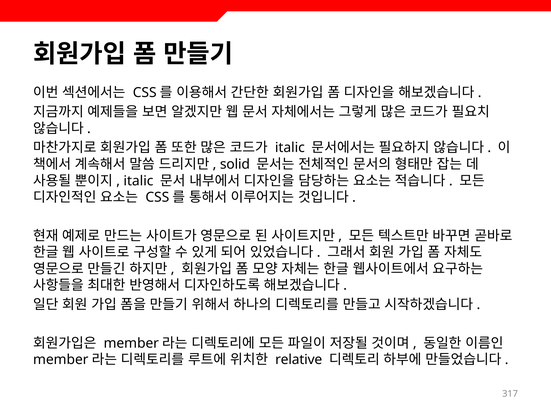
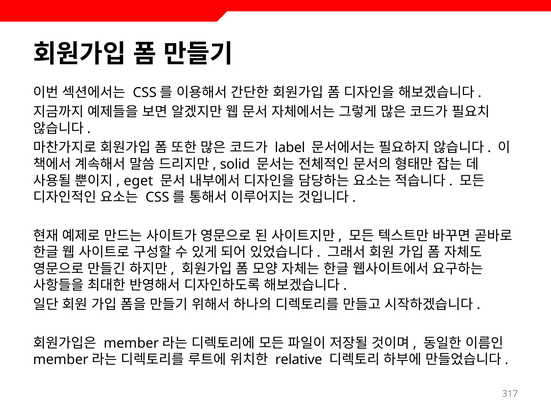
italic at (290, 148): italic -> label
italic at (138, 181): italic -> eget
